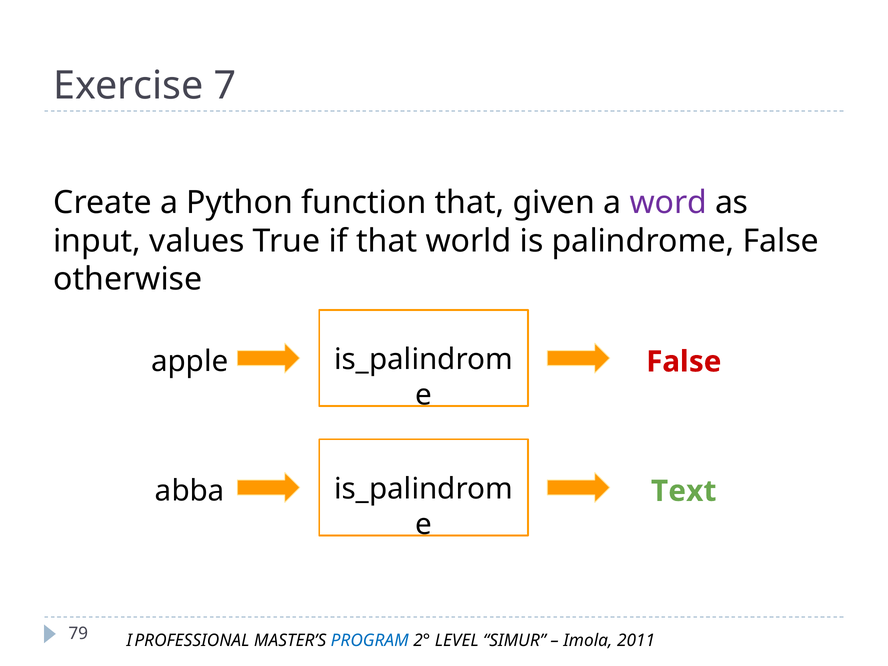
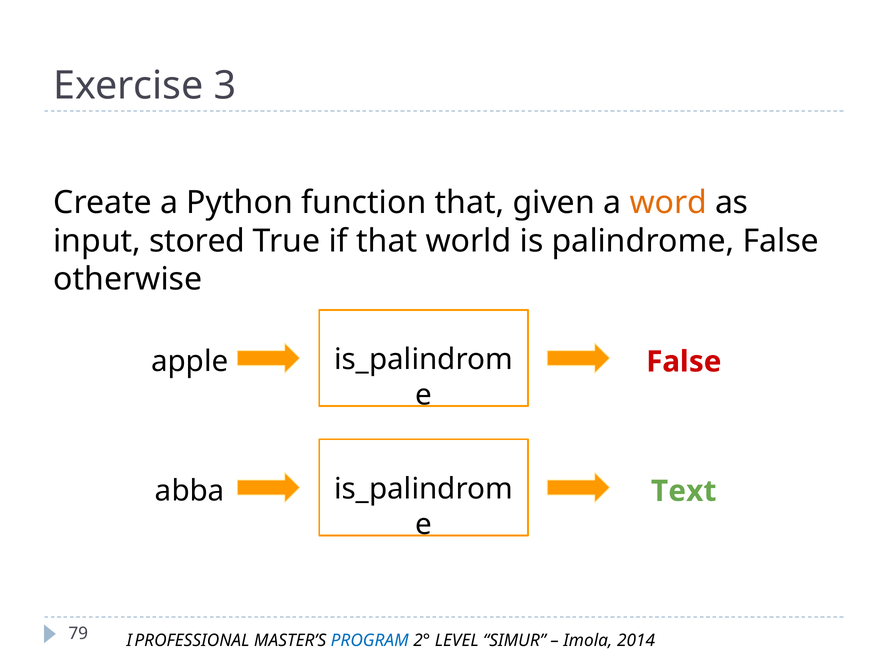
7: 7 -> 3
word colour: purple -> orange
values: values -> stored
2011: 2011 -> 2014
